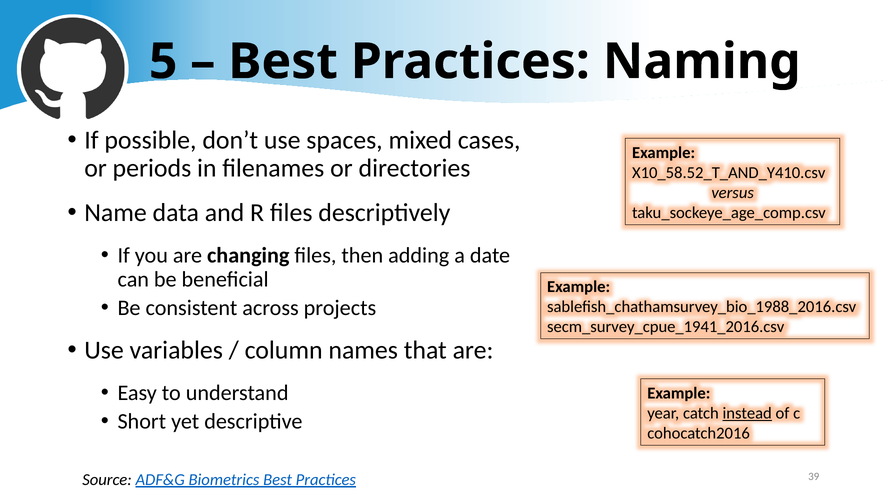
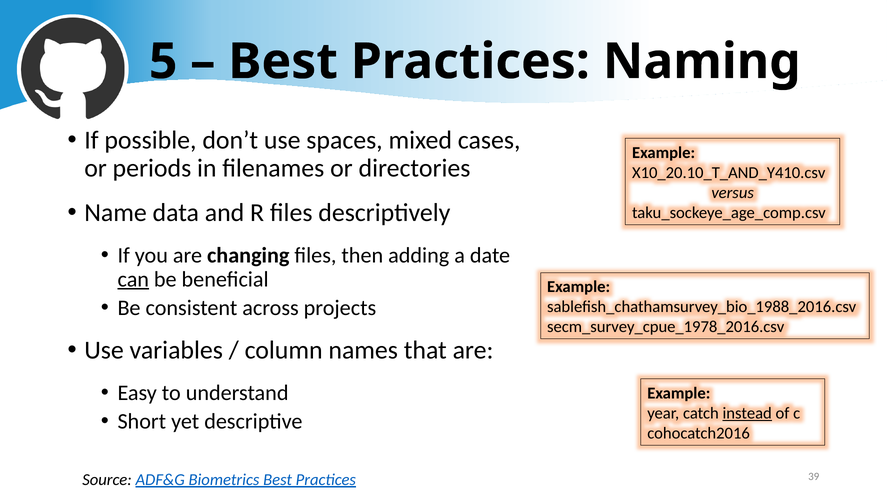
X10_58.52_T_AND_Y410.csv: X10_58.52_T_AND_Y410.csv -> X10_20.10_T_AND_Y410.csv
can underline: none -> present
secm_survey_cpue_1941_2016.csv: secm_survey_cpue_1941_2016.csv -> secm_survey_cpue_1978_2016.csv
